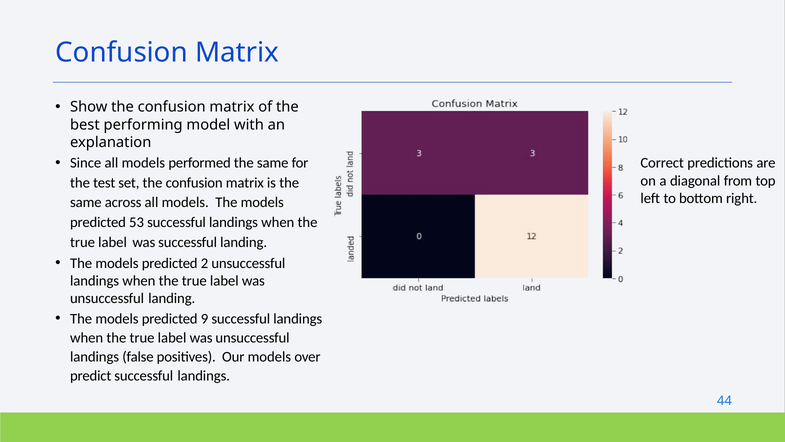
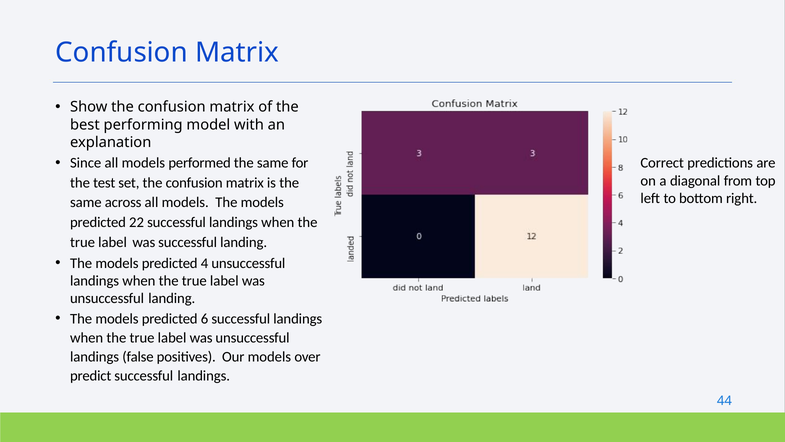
53: 53 -> 22
2: 2 -> 4
9: 9 -> 6
